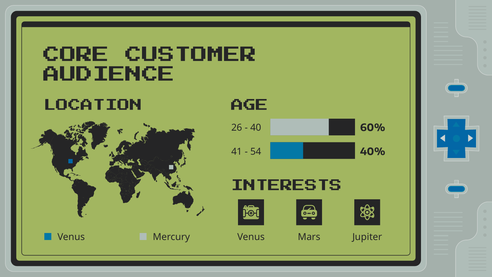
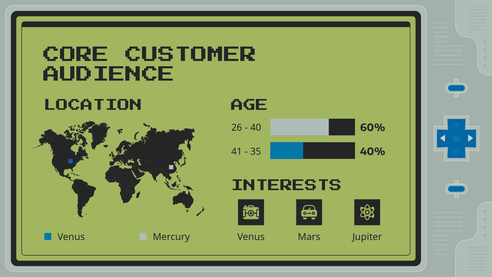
54: 54 -> 35
